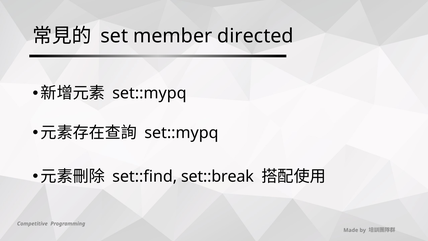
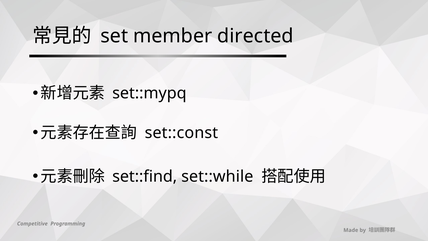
set::mypq at (181, 133): set::mypq -> set::const
set::break: set::break -> set::while
